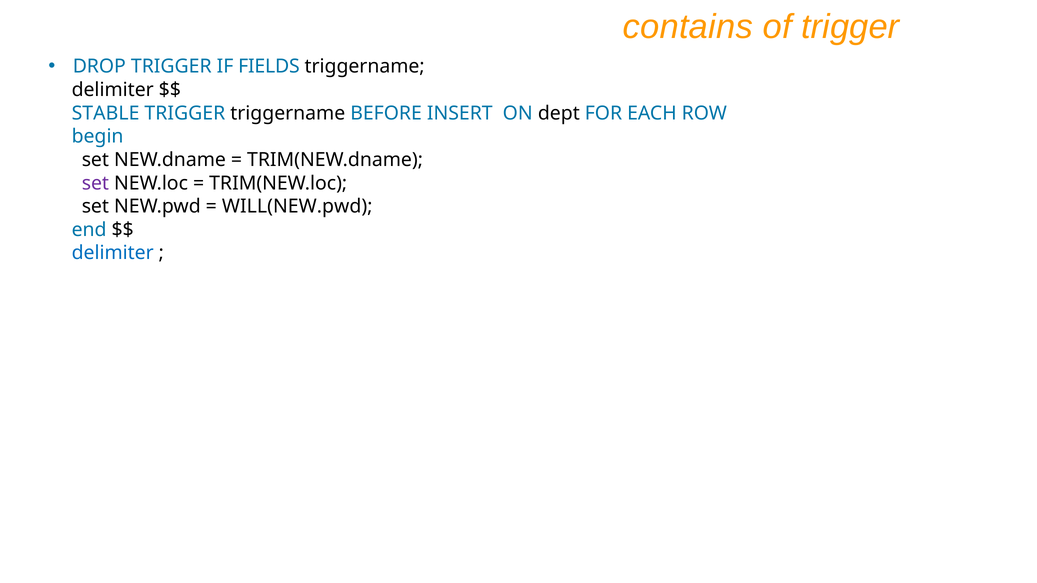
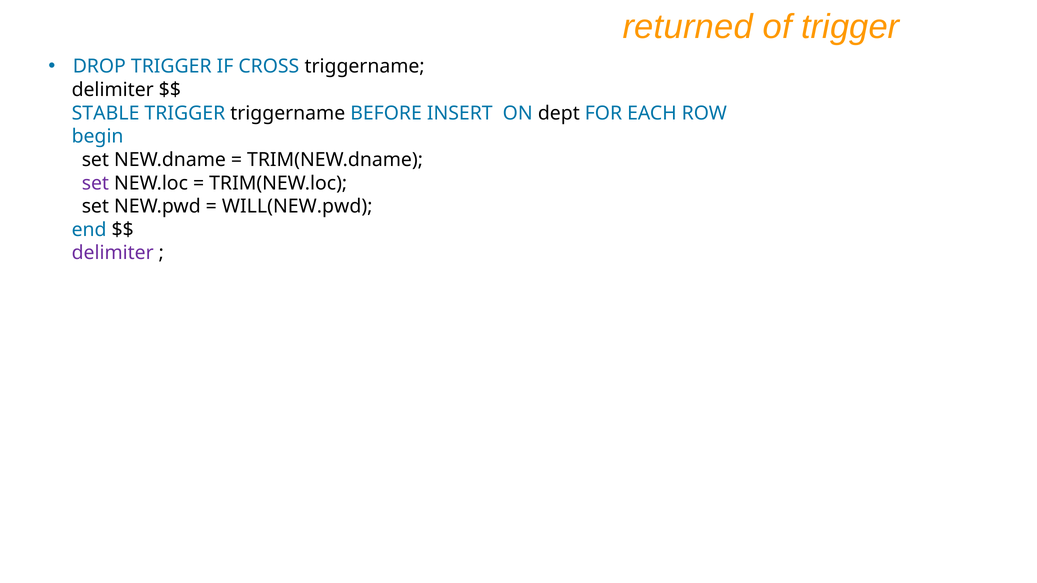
contains: contains -> returned
FIELDS: FIELDS -> CROSS
delimiter at (113, 253) colour: blue -> purple
